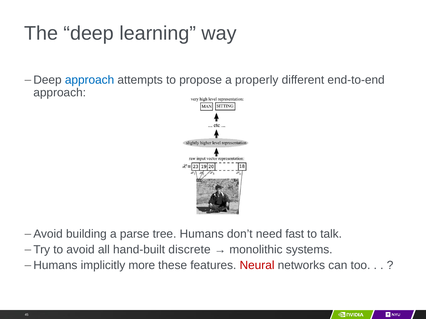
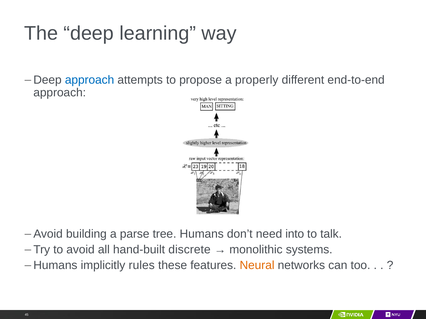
fast: fast -> into
more: more -> rules
Neural colour: red -> orange
